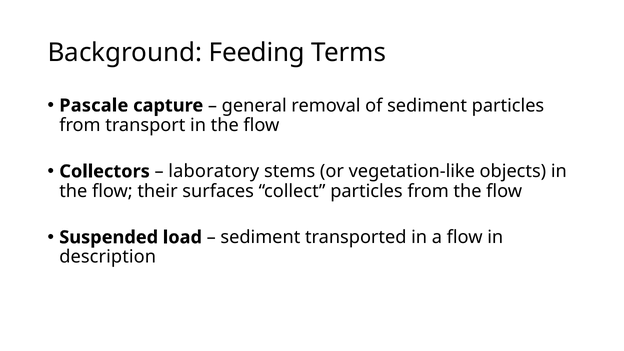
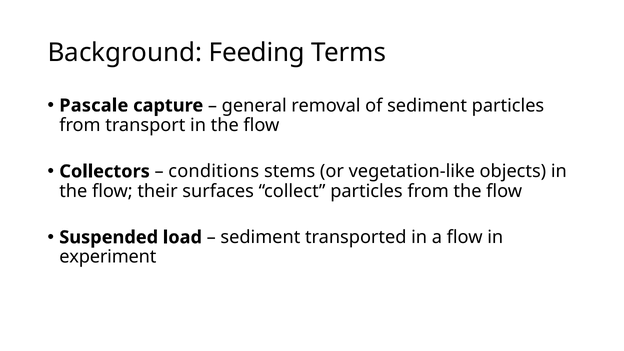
laboratory: laboratory -> conditions
description: description -> experiment
